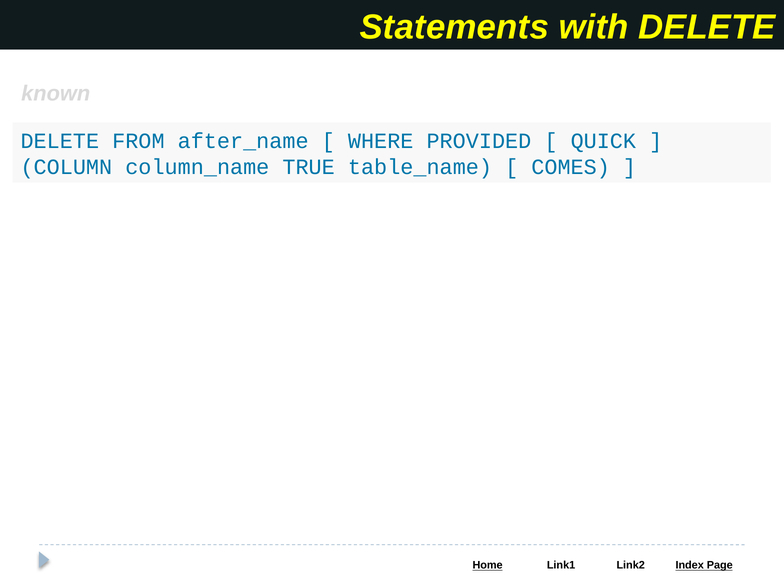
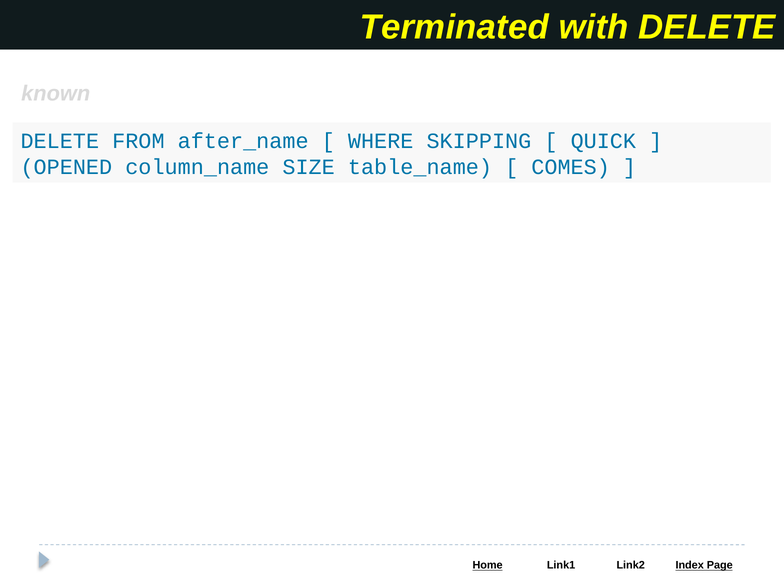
Statements: Statements -> Terminated
PROVIDED: PROVIDED -> SKIPPING
COLUMN: COLUMN -> OPENED
TRUE: TRUE -> SIZE
